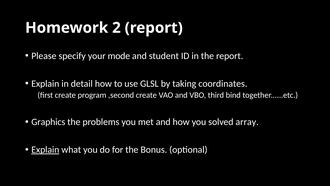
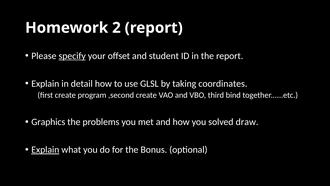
specify underline: none -> present
mode: mode -> offset
array: array -> draw
